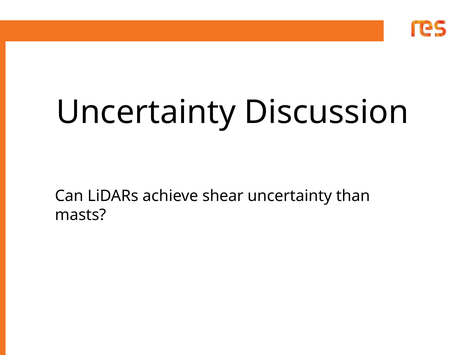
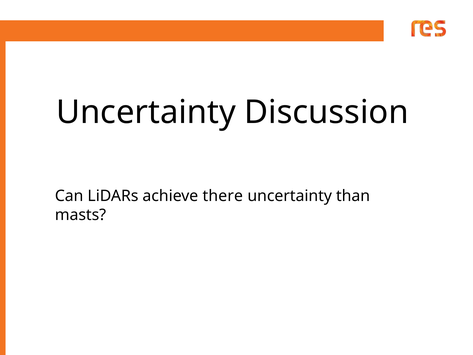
shear: shear -> there
